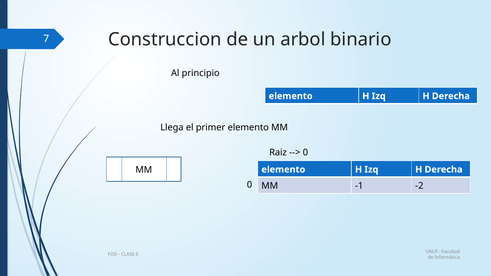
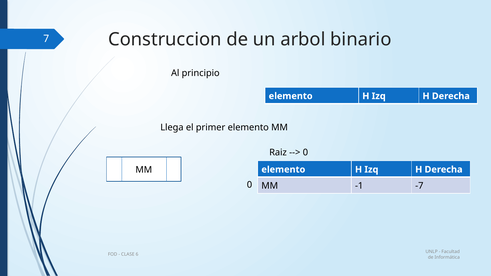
-2: -2 -> -7
